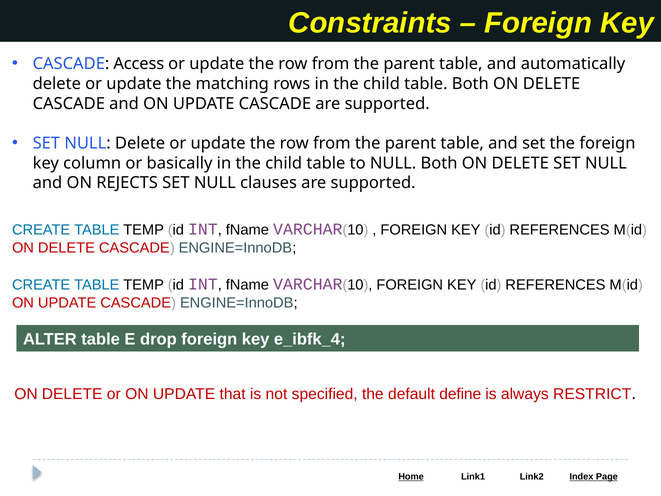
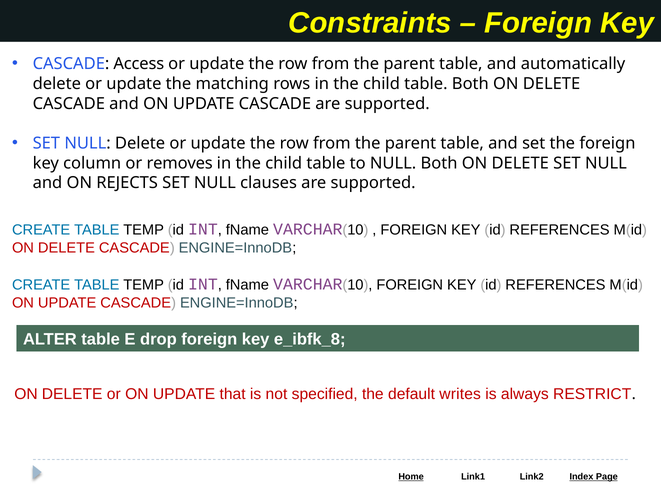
basically: basically -> removes
e_ibfk_4: e_ibfk_4 -> e_ibfk_8
define: define -> writes
